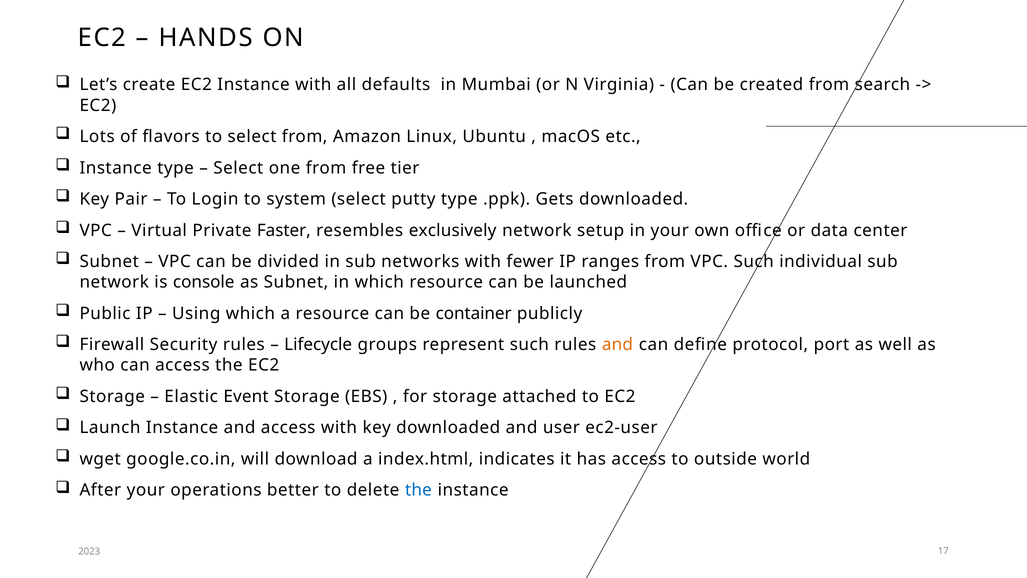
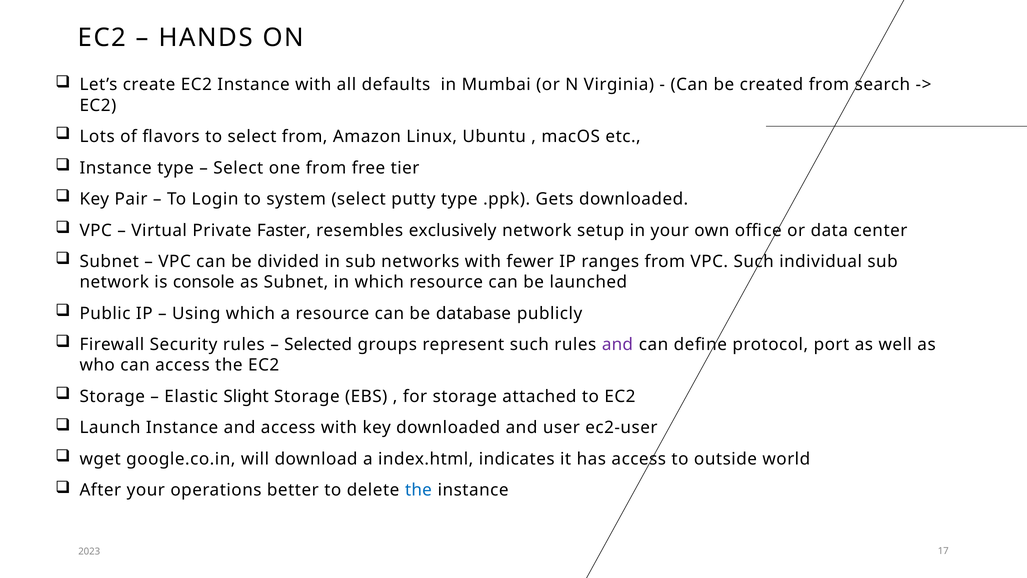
container: container -> database
Lifecycle: Lifecycle -> Selected
and at (617, 344) colour: orange -> purple
Event: Event -> Slight
